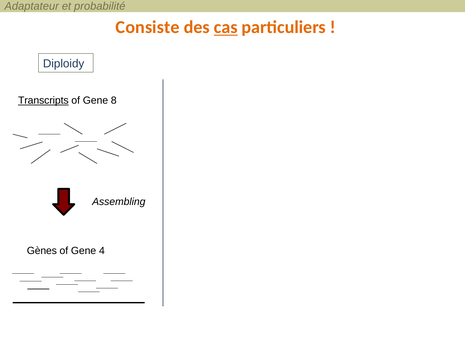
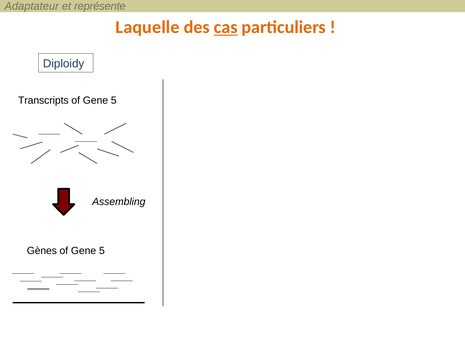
probabilité: probabilité -> représente
Consiste: Consiste -> Laquelle
Transcripts underline: present -> none
8 at (114, 100): 8 -> 5
4 at (102, 251): 4 -> 5
